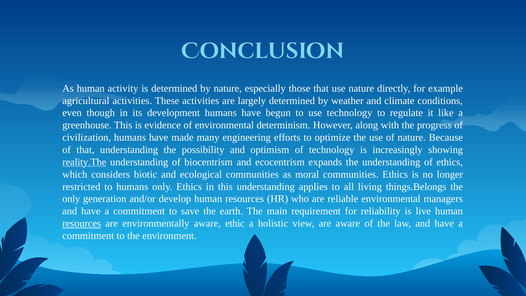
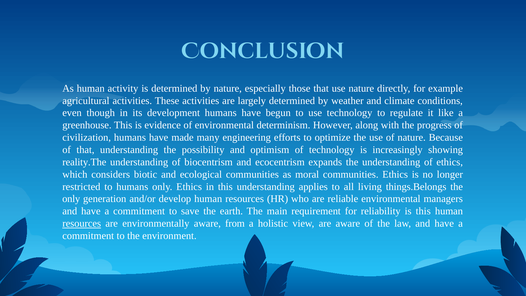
reality.The underline: present -> none
is live: live -> this
ethic: ethic -> from
